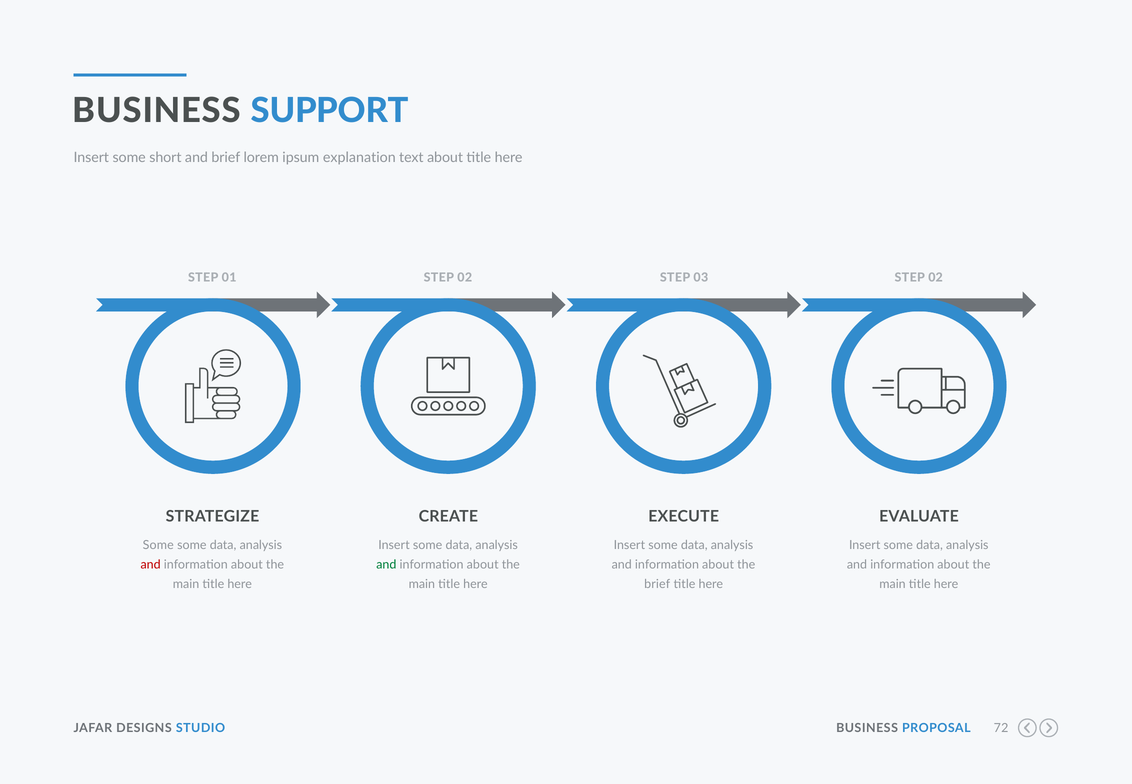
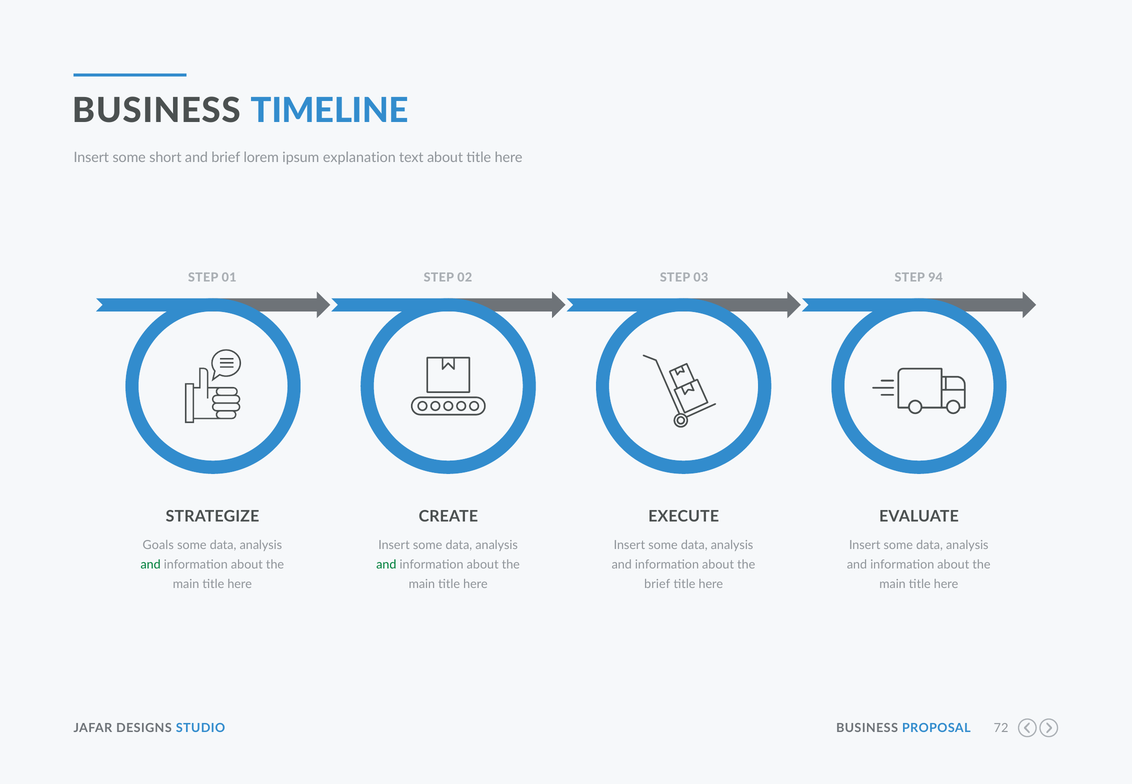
SUPPORT: SUPPORT -> TIMELINE
03 STEP 02: 02 -> 94
Some at (158, 545): Some -> Goals
and at (151, 564) colour: red -> green
